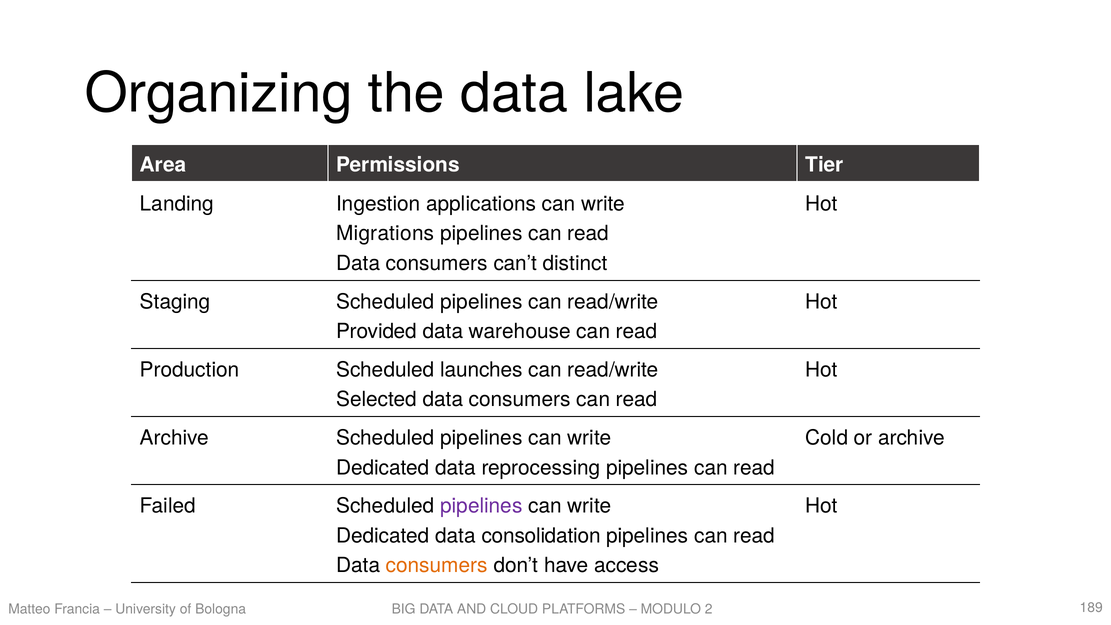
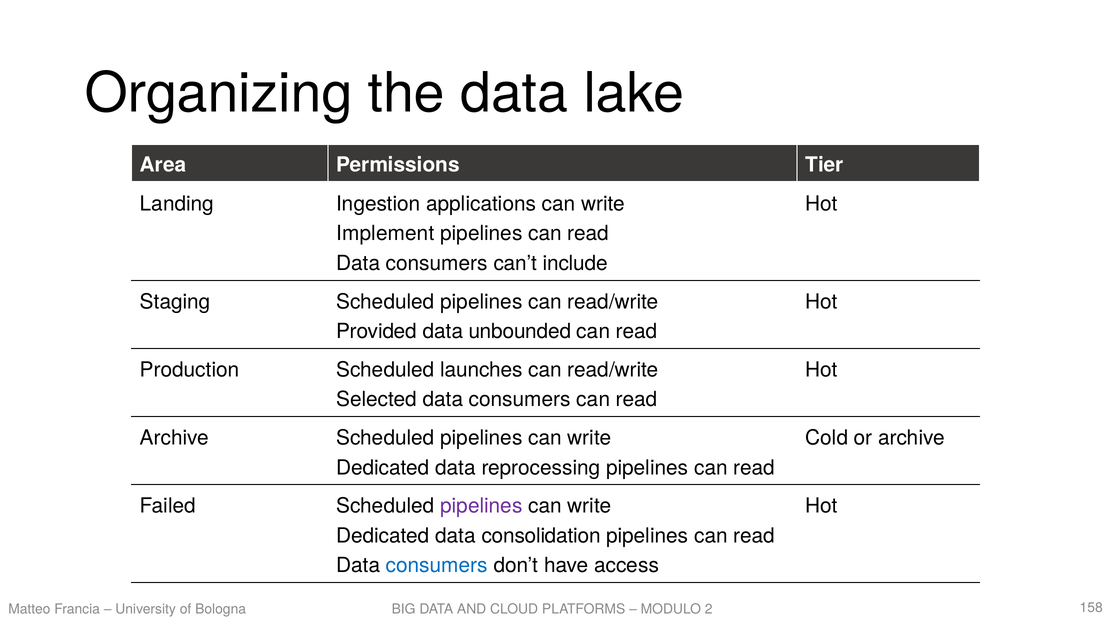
Migrations: Migrations -> Implement
distinct: distinct -> include
warehouse: warehouse -> unbounded
consumers at (437, 566) colour: orange -> blue
189: 189 -> 158
